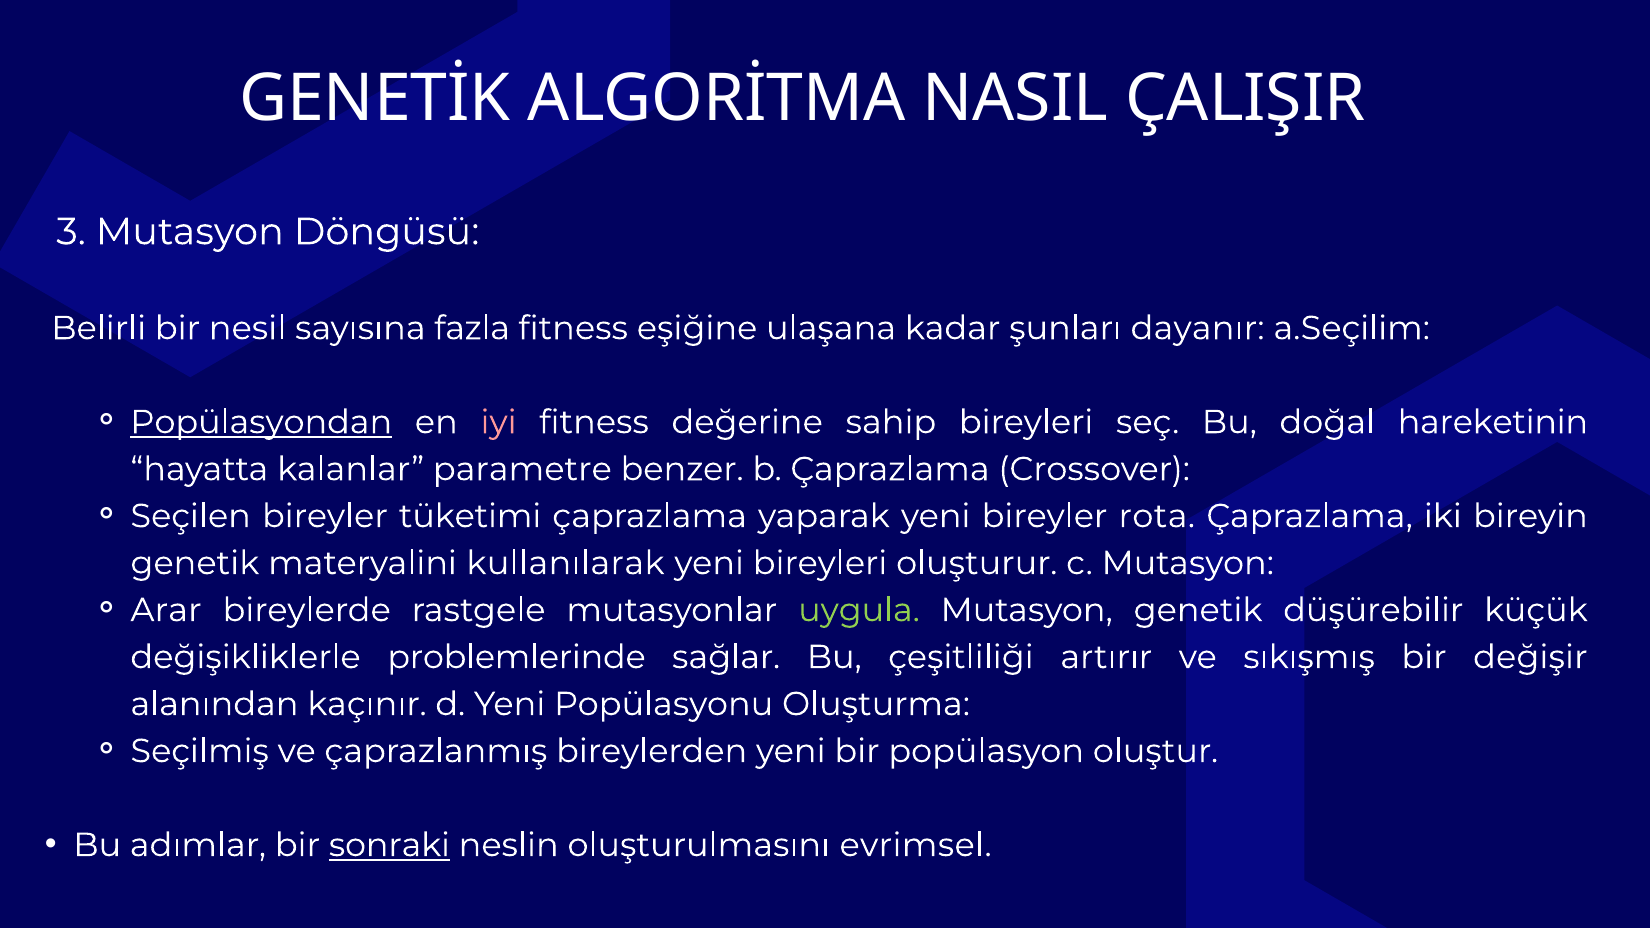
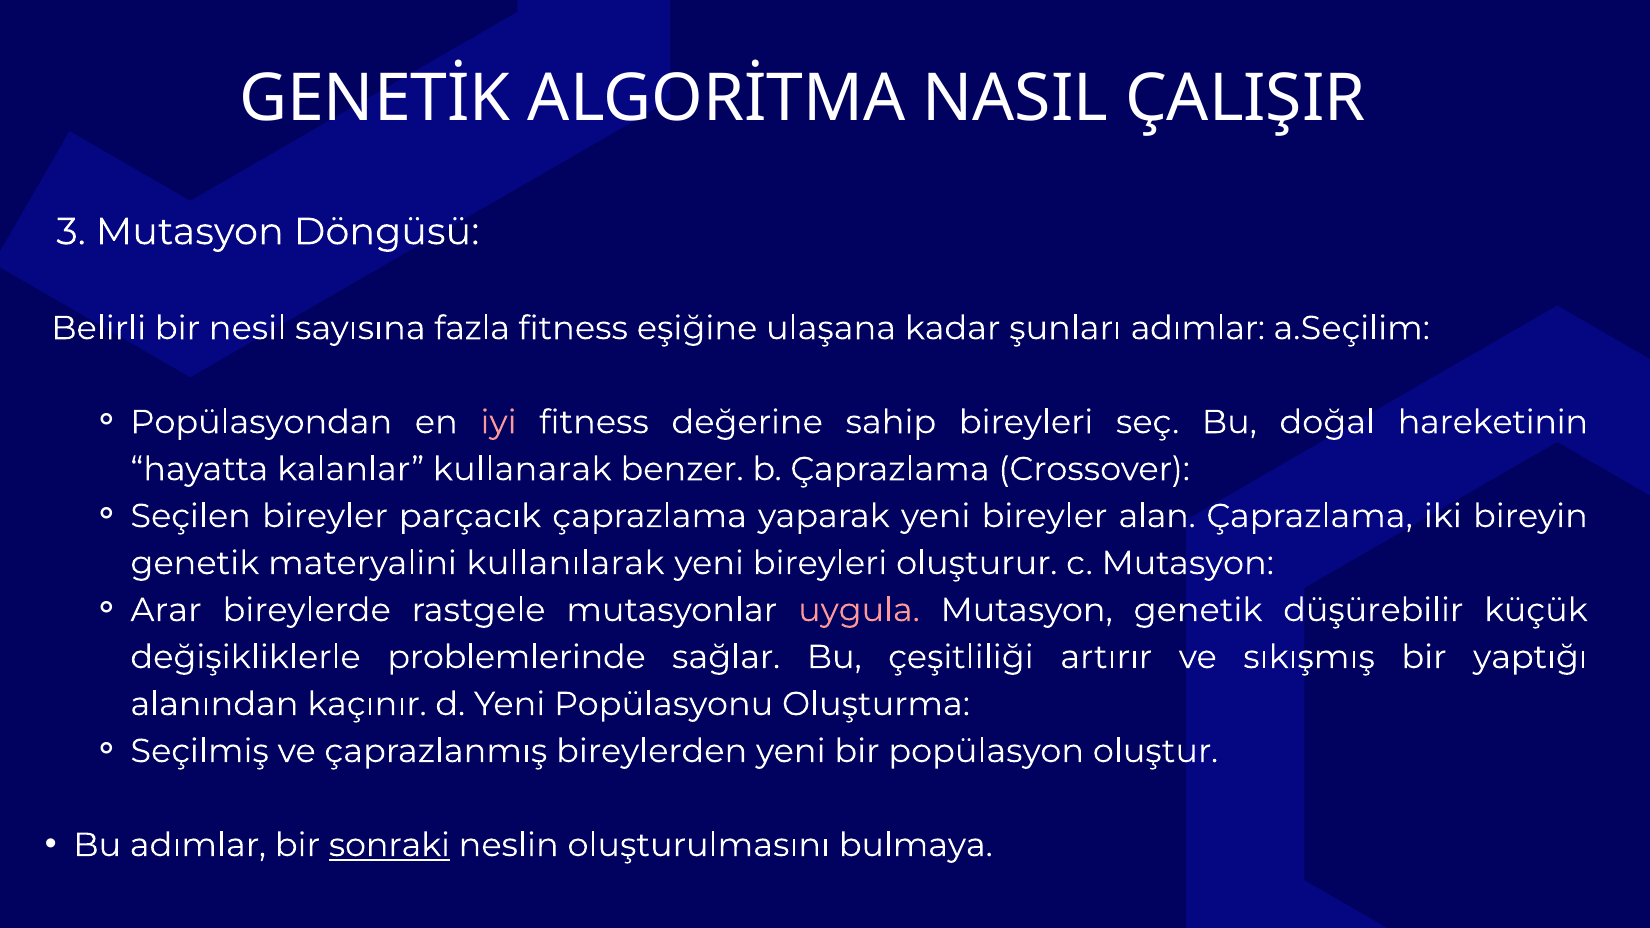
şunları dayanır: dayanır -> adımlar
Popülasyondan underline: present -> none
parametre: parametre -> kullanarak
tüketimi: tüketimi -> parçacık
rota: rota -> alan
uygula colour: light green -> pink
değişir: değişir -> yaptığı
evrimsel: evrimsel -> bulmaya
